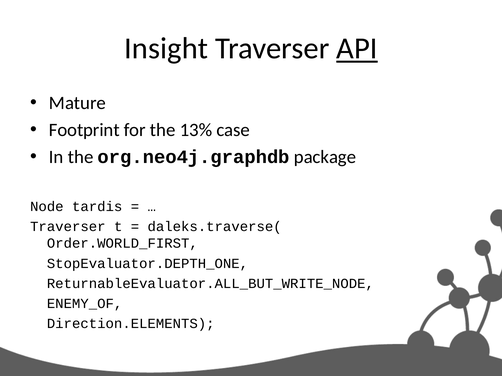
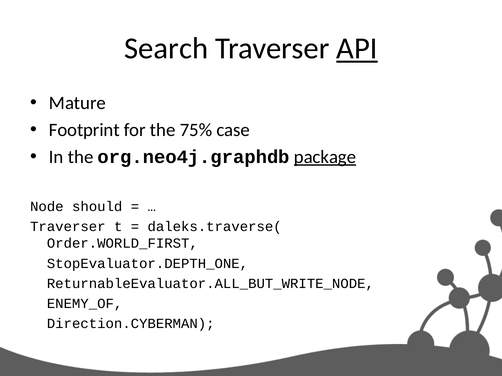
Insight: Insight -> Search
13%: 13% -> 75%
package underline: none -> present
tardis: tardis -> should
Direction.ELEMENTS: Direction.ELEMENTS -> Direction.CYBERMAN
